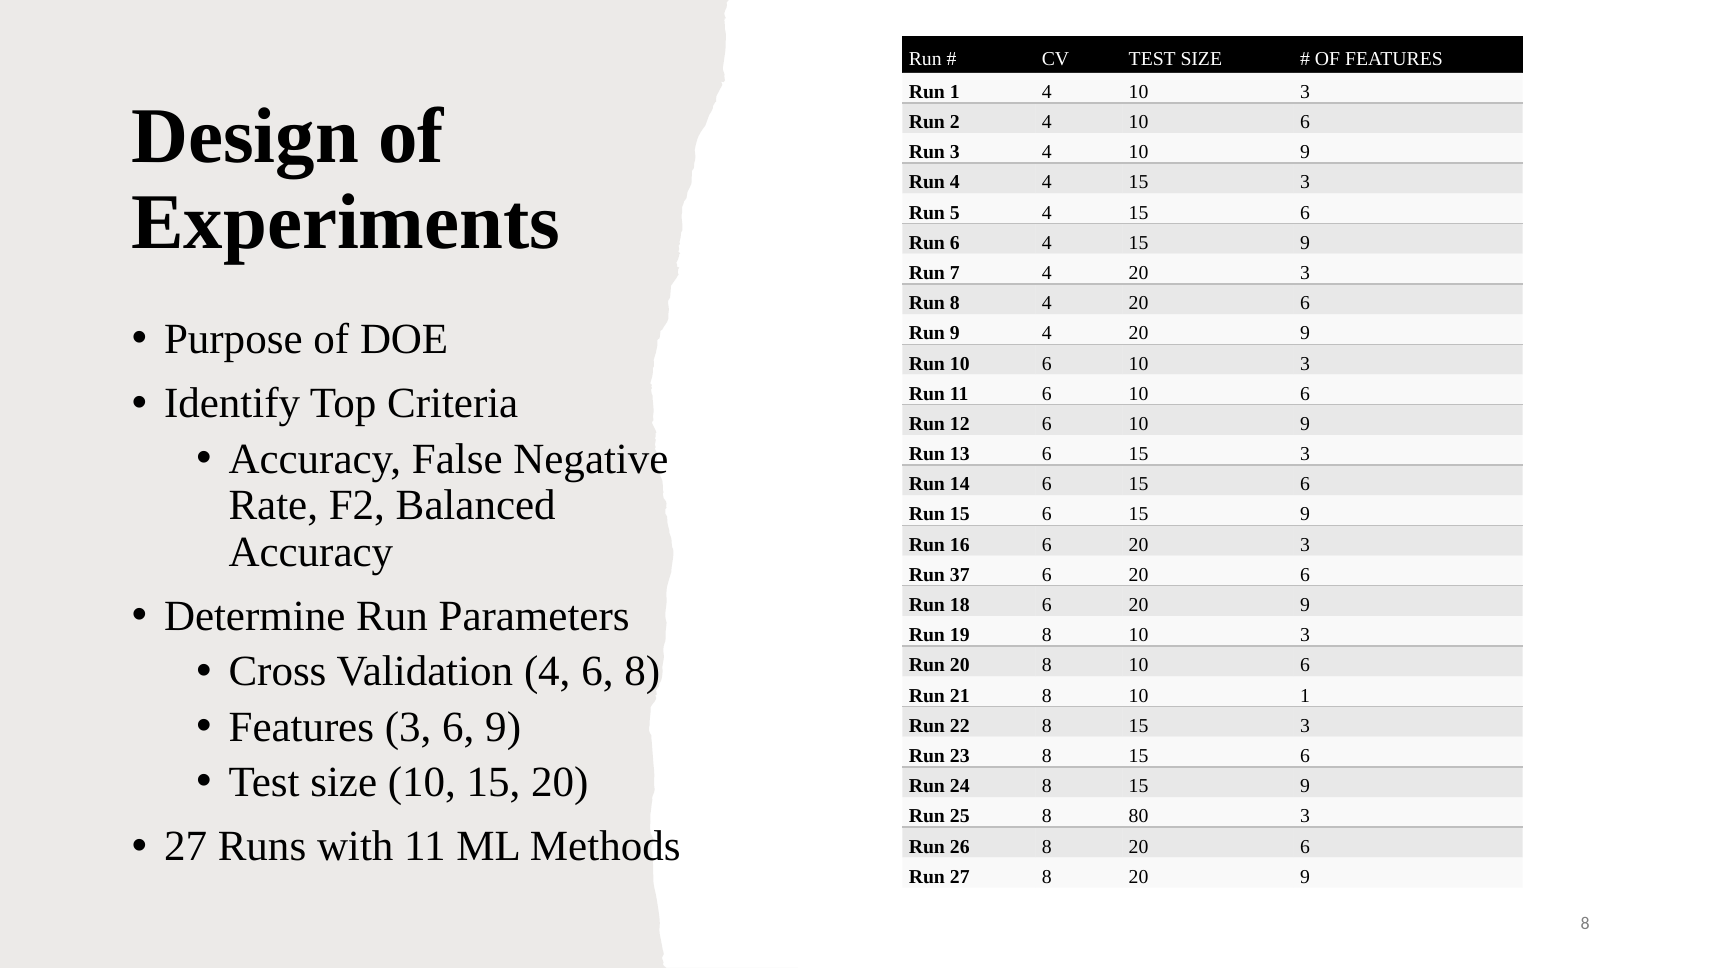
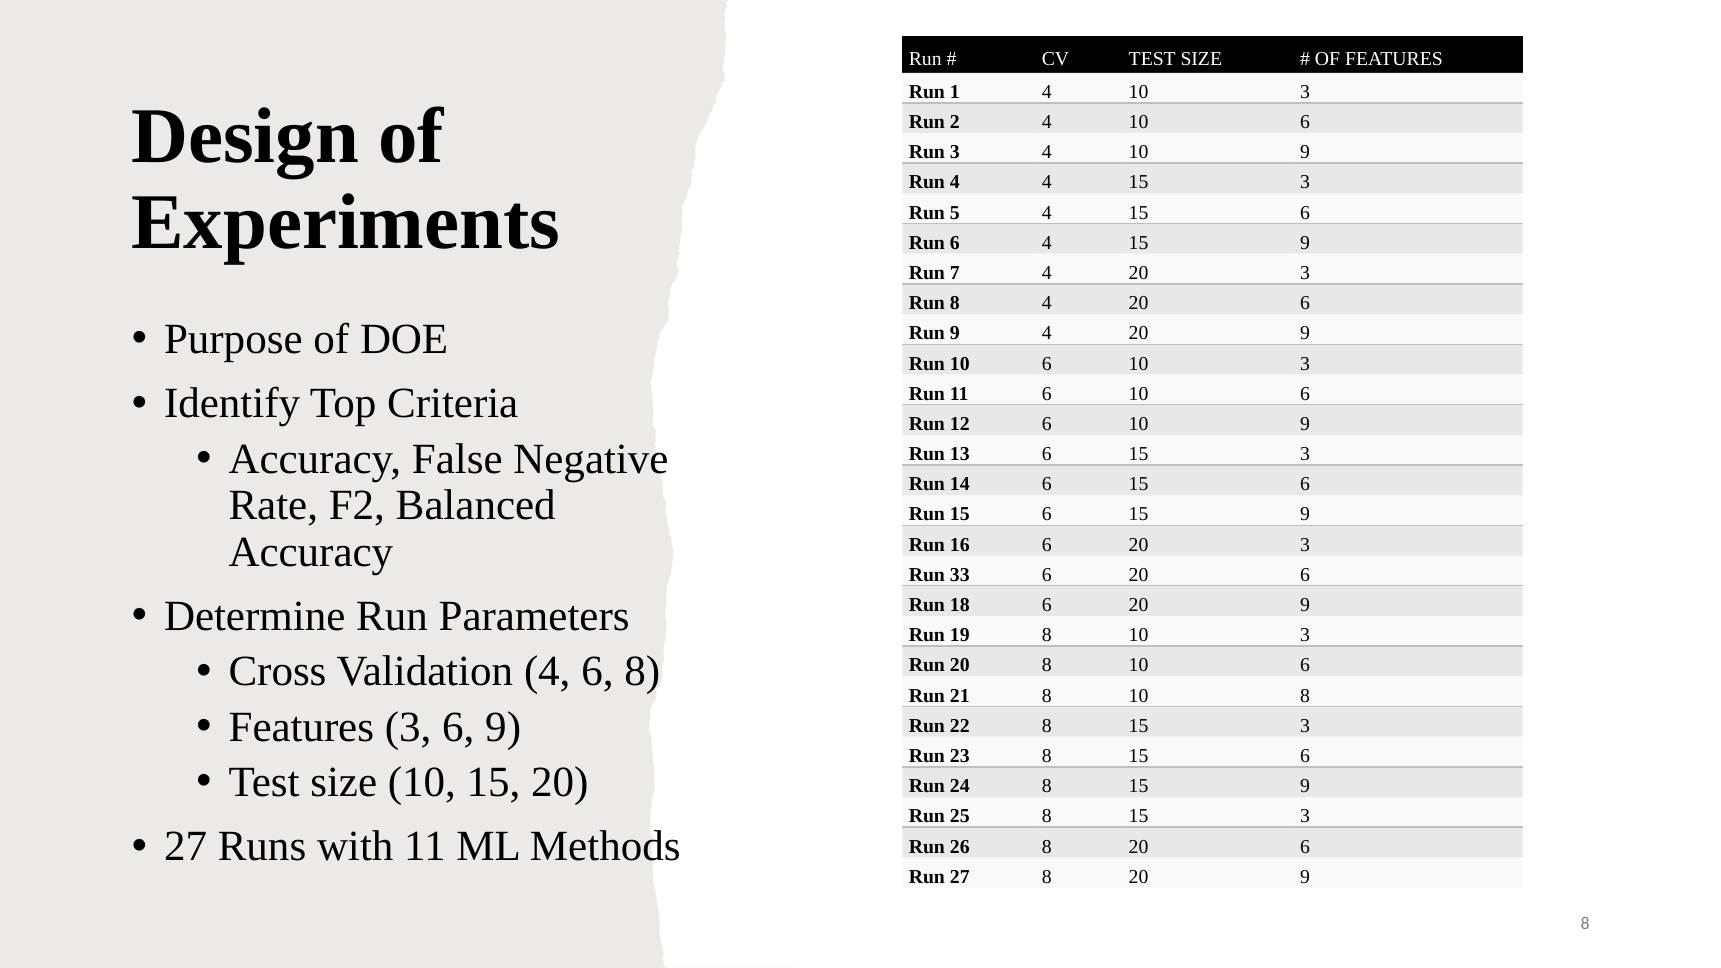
37: 37 -> 33
10 1: 1 -> 8
25 8 80: 80 -> 15
